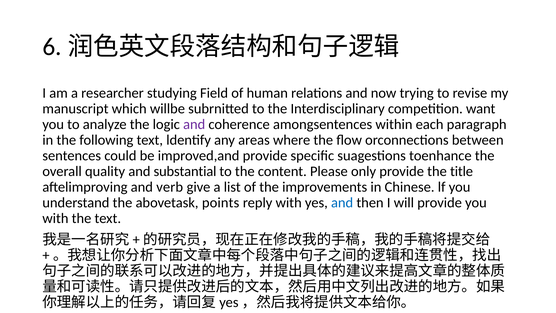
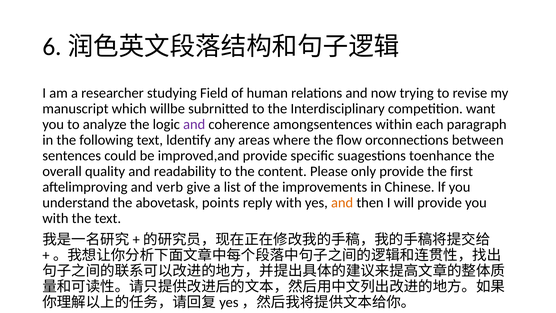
substantial: substantial -> readability
title: title -> first
and at (342, 202) colour: blue -> orange
